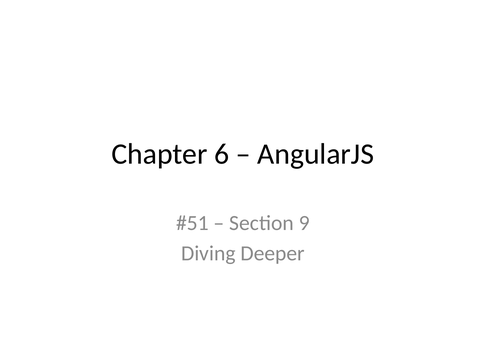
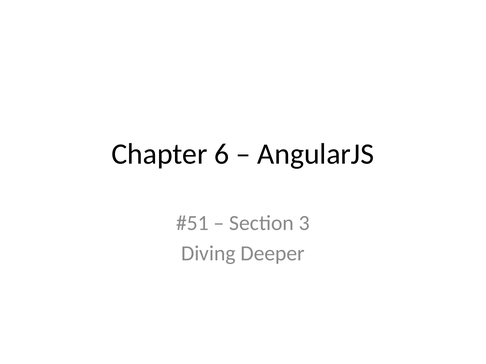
9: 9 -> 3
